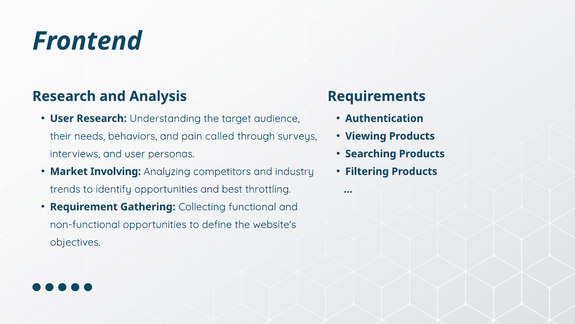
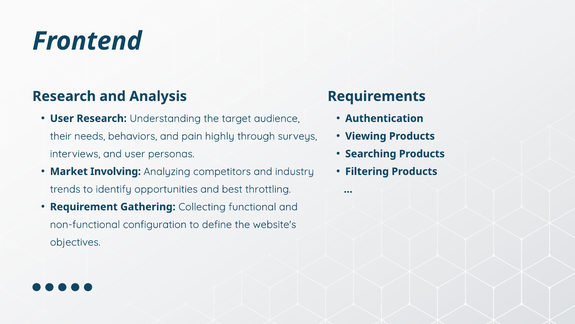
called: called -> highly
non-functional opportunities: opportunities -> configuration
